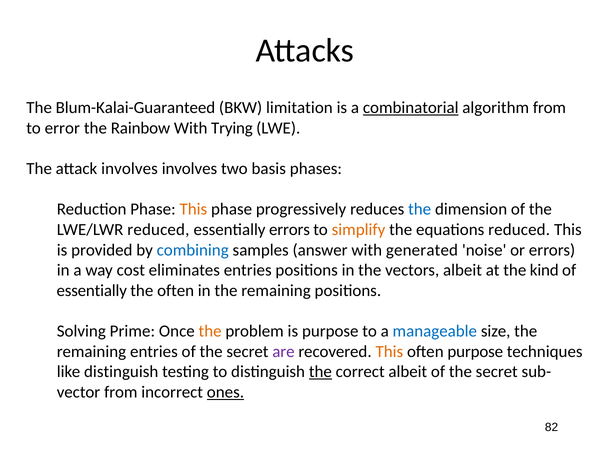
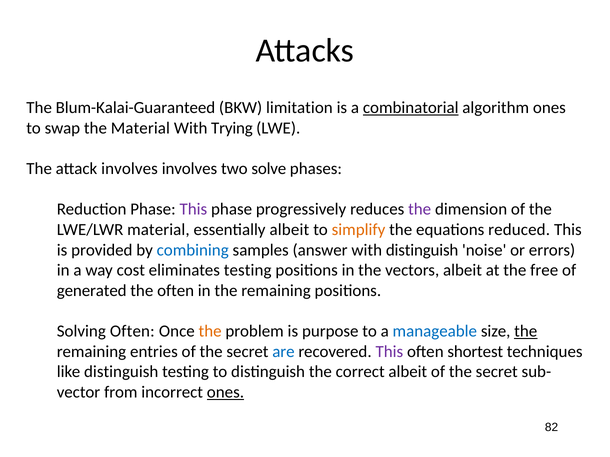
algorithm from: from -> ones
error: error -> swap
the Rainbow: Rainbow -> Material
basis: basis -> solve
This at (193, 210) colour: orange -> purple
the at (420, 210) colour: blue -> purple
LWE/LWR reduced: reduced -> material
essentially errors: errors -> albeit
with generated: generated -> distinguish
eliminates entries: entries -> testing
kind: kind -> free
essentially at (92, 291): essentially -> generated
Solving Prime: Prime -> Often
the at (526, 332) underline: none -> present
are colour: purple -> blue
This at (389, 352) colour: orange -> purple
often purpose: purpose -> shortest
the at (320, 372) underline: present -> none
